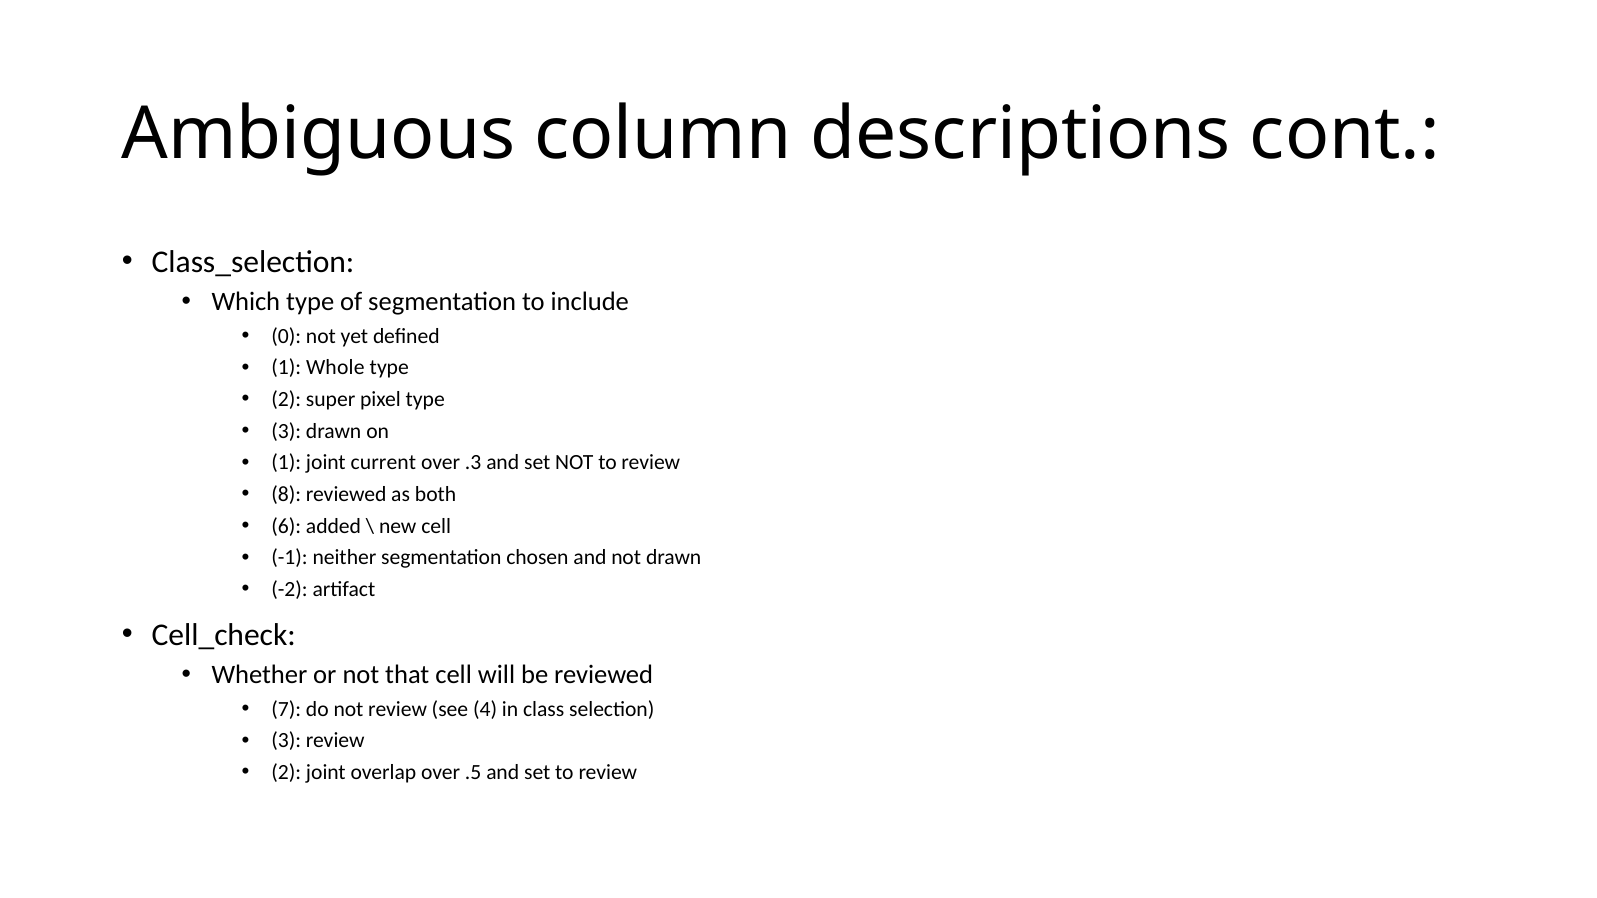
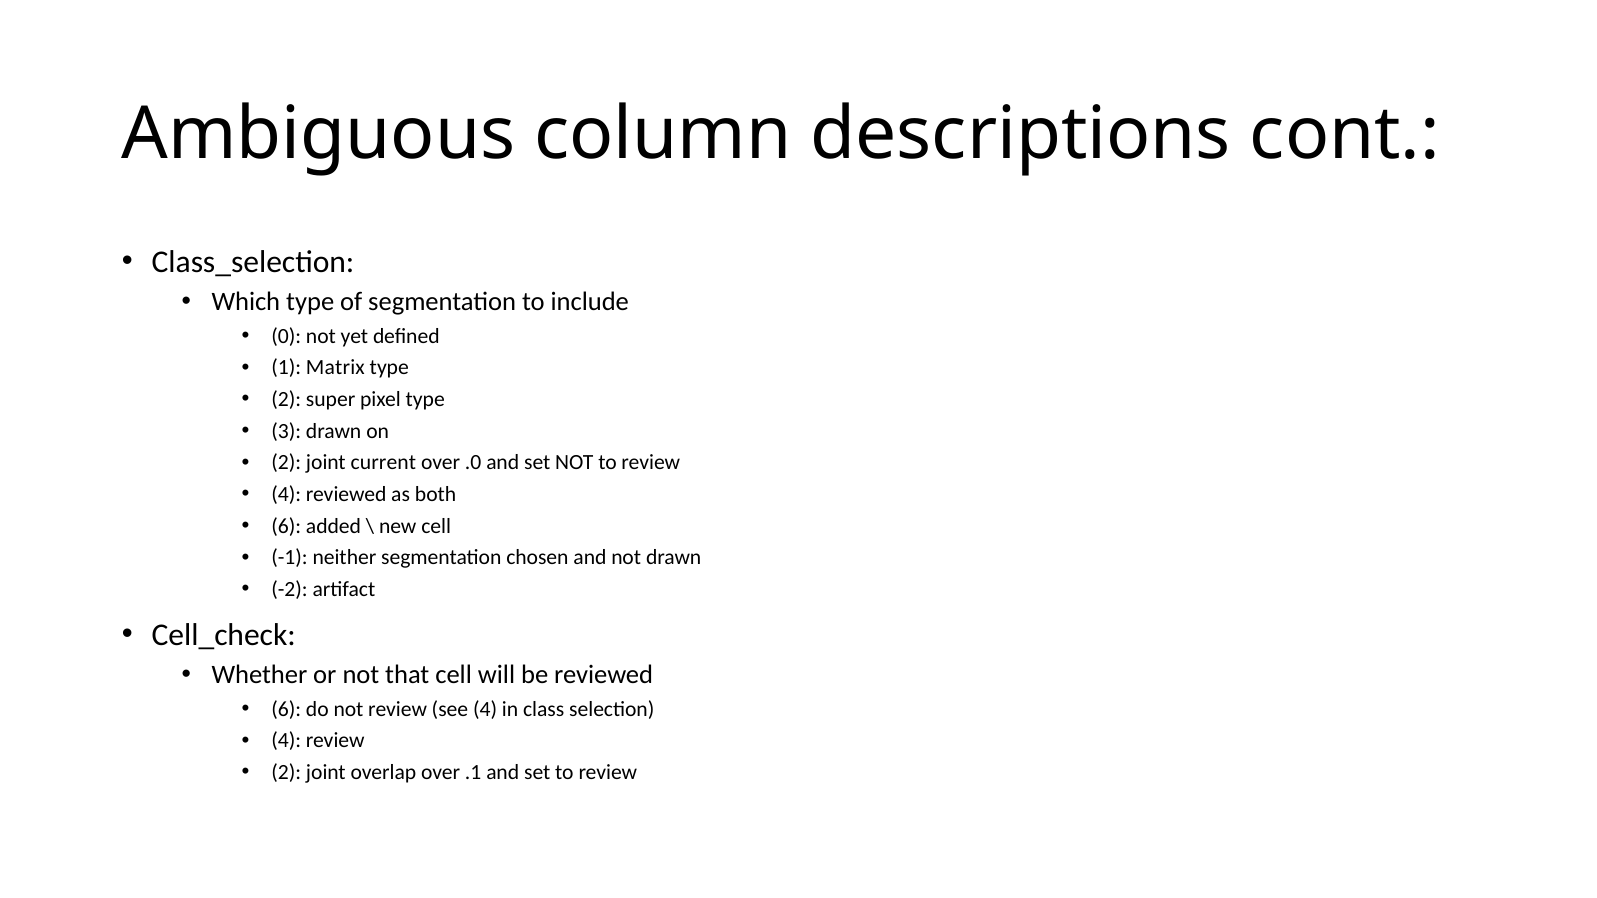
Whole: Whole -> Matrix
1 at (286, 463): 1 -> 2
.3: .3 -> .0
8 at (286, 495): 8 -> 4
7 at (286, 709): 7 -> 6
3 at (286, 741): 3 -> 4
.5: .5 -> .1
